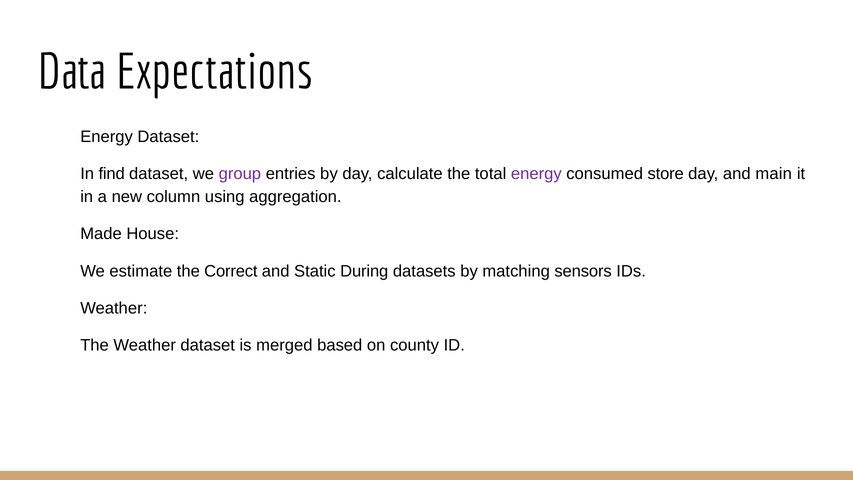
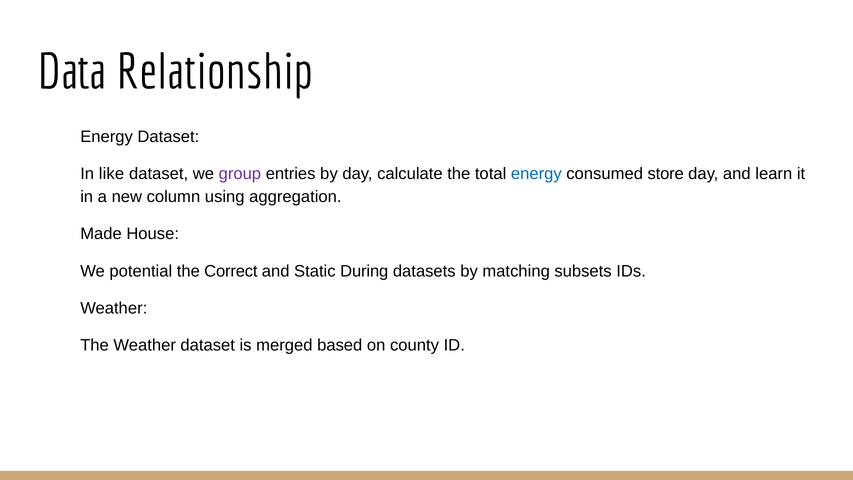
Expectations: Expectations -> Relationship
find: find -> like
energy at (536, 174) colour: purple -> blue
main: main -> learn
estimate: estimate -> potential
sensors: sensors -> subsets
